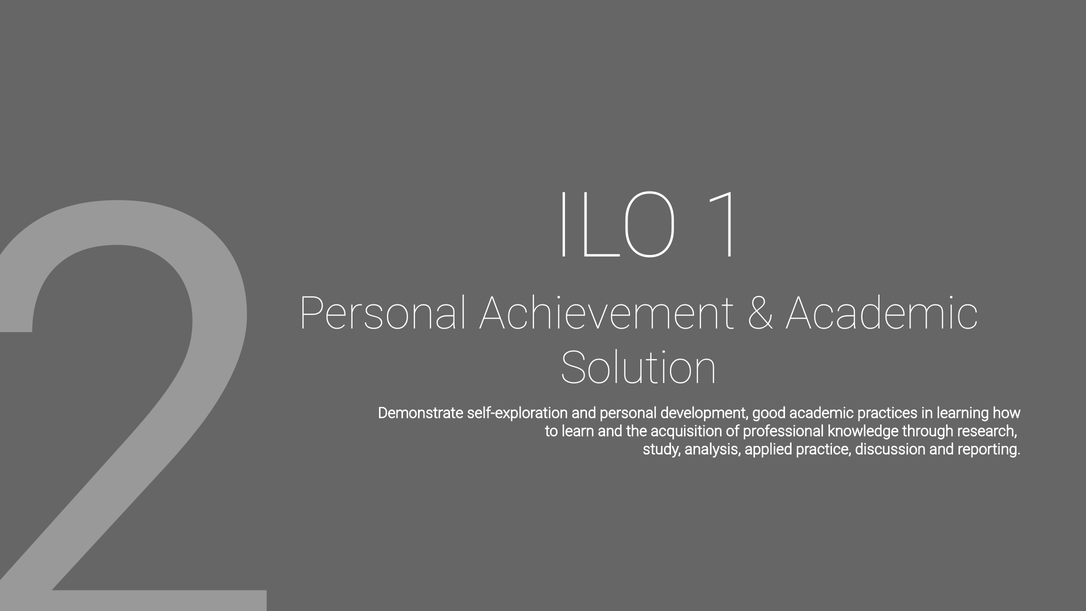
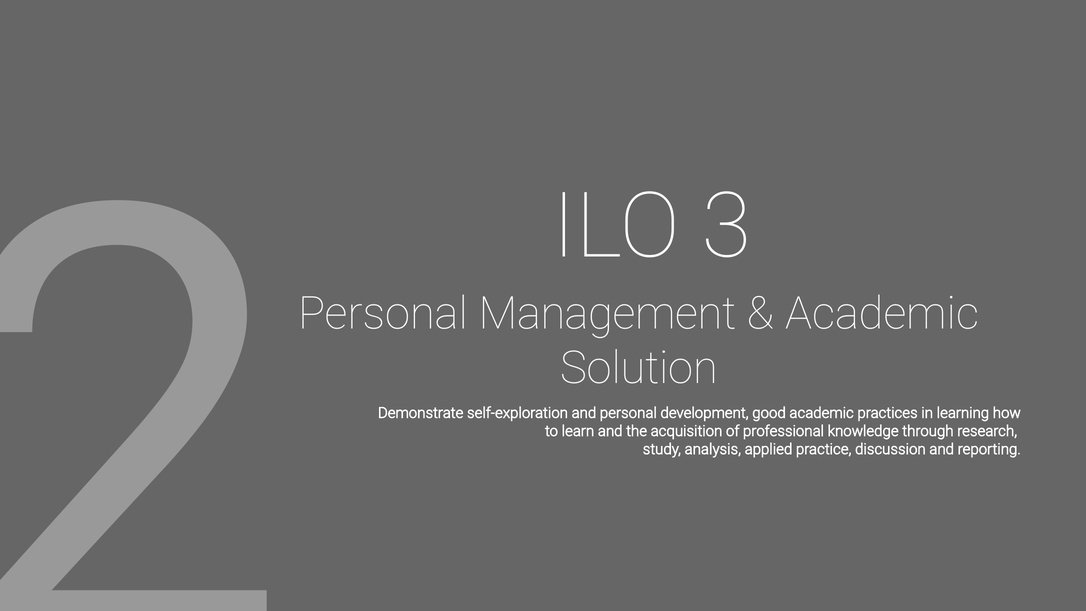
1: 1 -> 3
Achievement: Achievement -> Management
